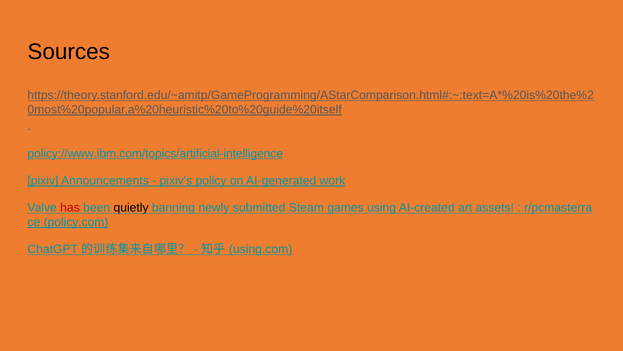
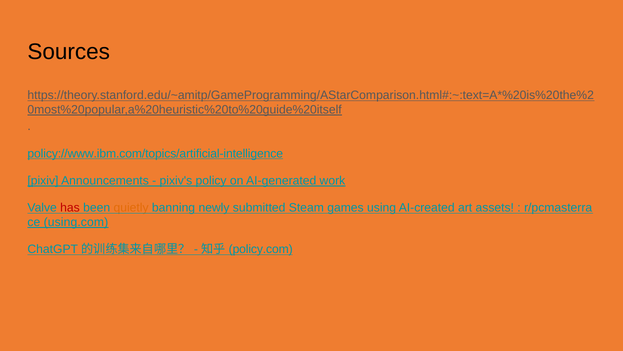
quietly colour: black -> orange
policy.com: policy.com -> using.com
using.com: using.com -> policy.com
